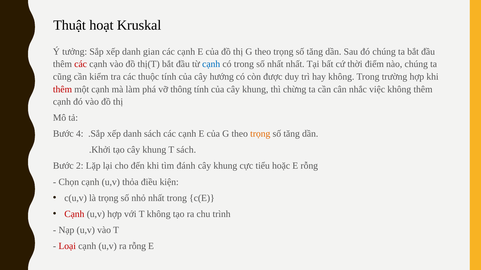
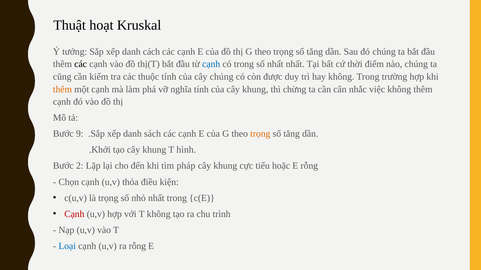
gian: gian -> cách
các at (81, 64) colour: red -> black
cây hướng: hướng -> chúng
thêm at (62, 89) colour: red -> orange
thông: thông -> nghĩa
4: 4 -> 9
T sách: sách -> hình
đánh: đánh -> pháp
Loại colour: red -> blue
